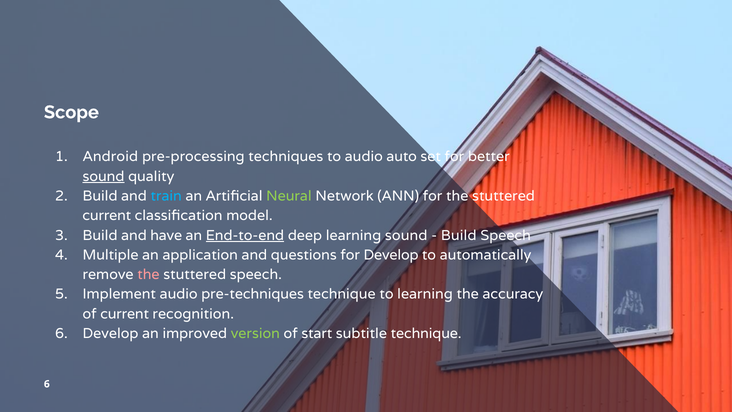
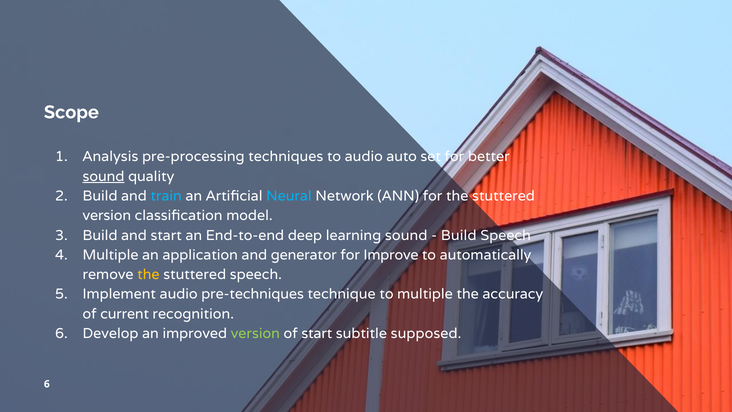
Android: Android -> Analysis
Neural colour: light green -> light blue
current at (107, 216): current -> version
and have: have -> start
End-to-end underline: present -> none
questions: questions -> generator
for Develop: Develop -> Improve
the at (148, 274) colour: pink -> yellow
to learning: learning -> multiple
subtitle technique: technique -> supposed
